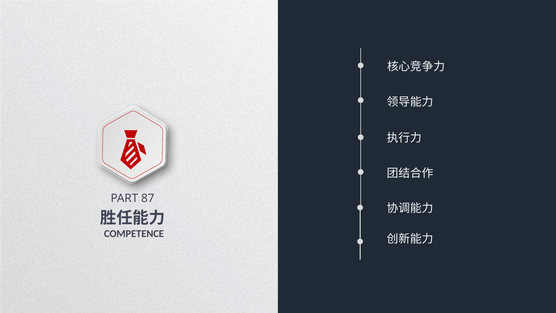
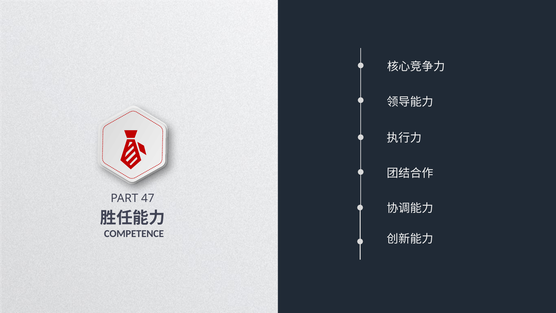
87: 87 -> 47
